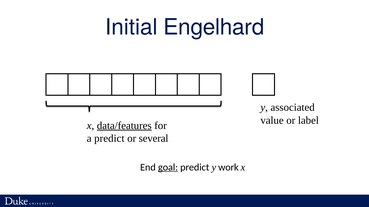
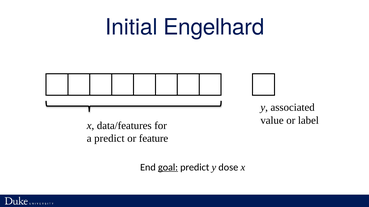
data/features underline: present -> none
several: several -> feature
work: work -> dose
